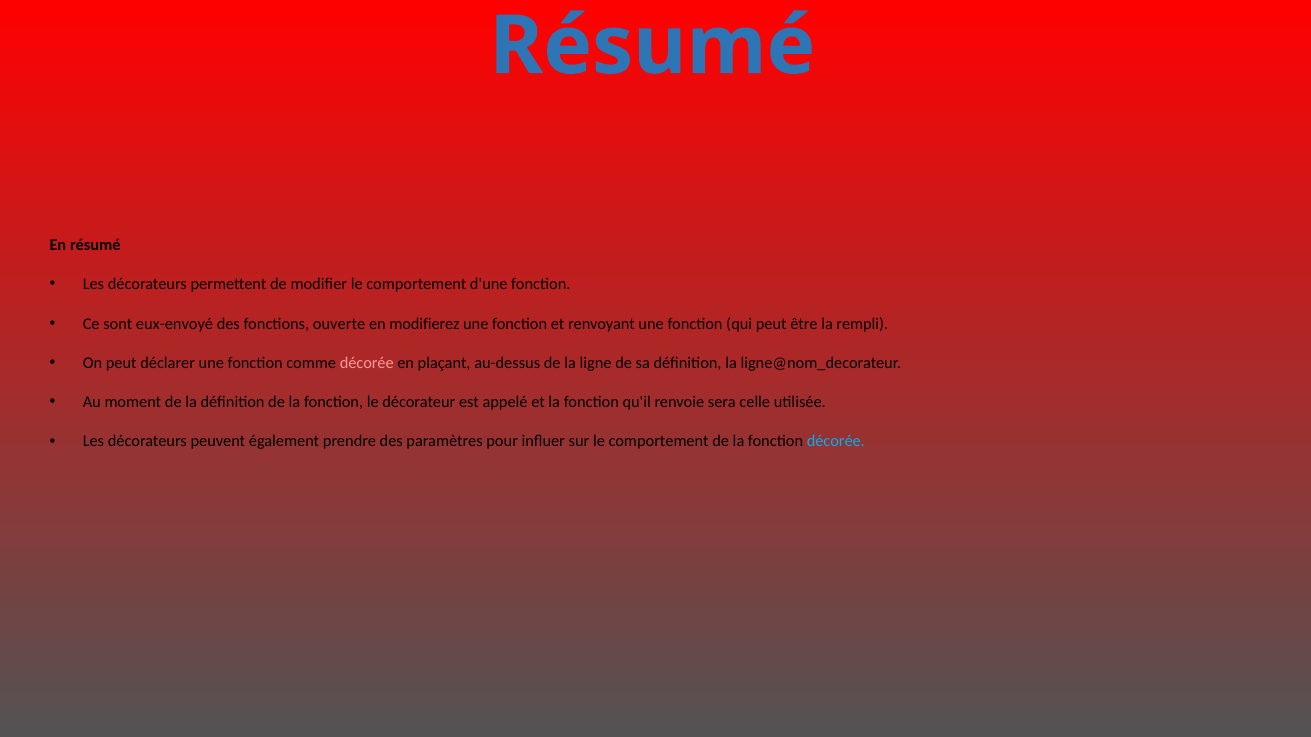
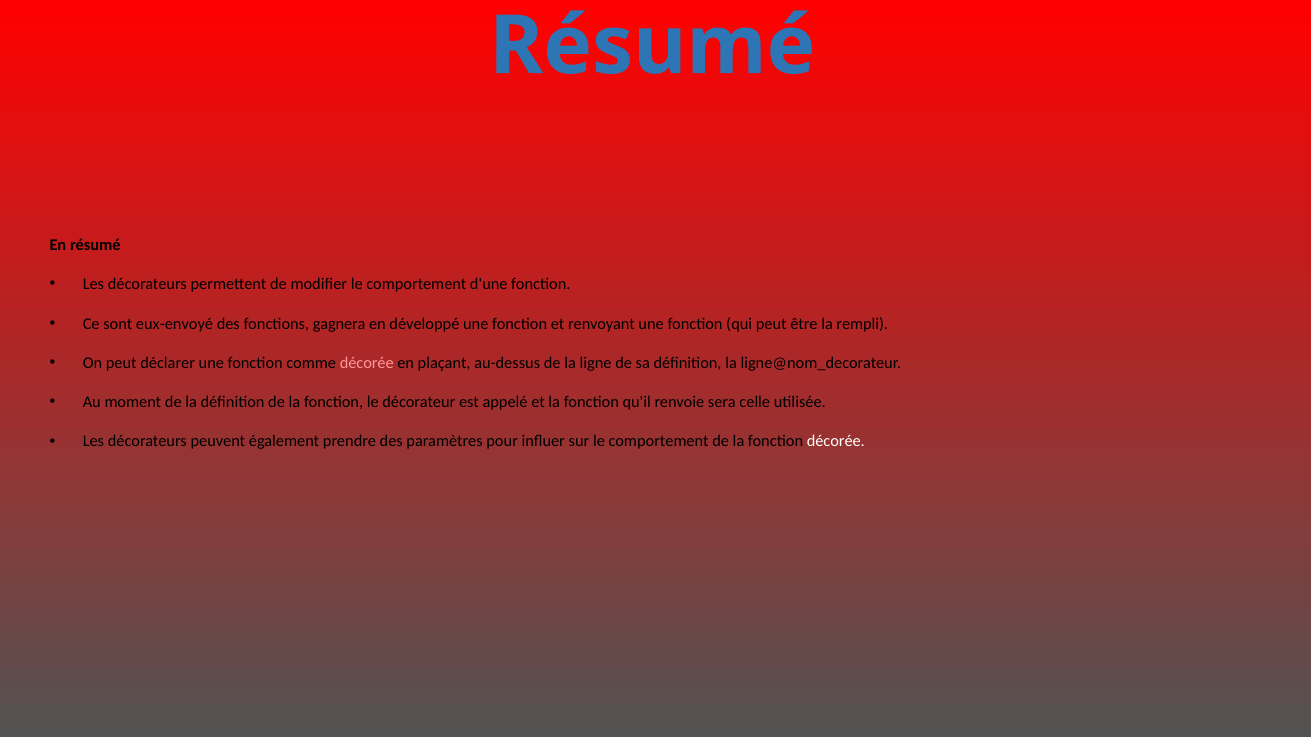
ouverte: ouverte -> gagnera
modifierez: modifierez -> développé
décorée at (836, 442) colour: light blue -> white
